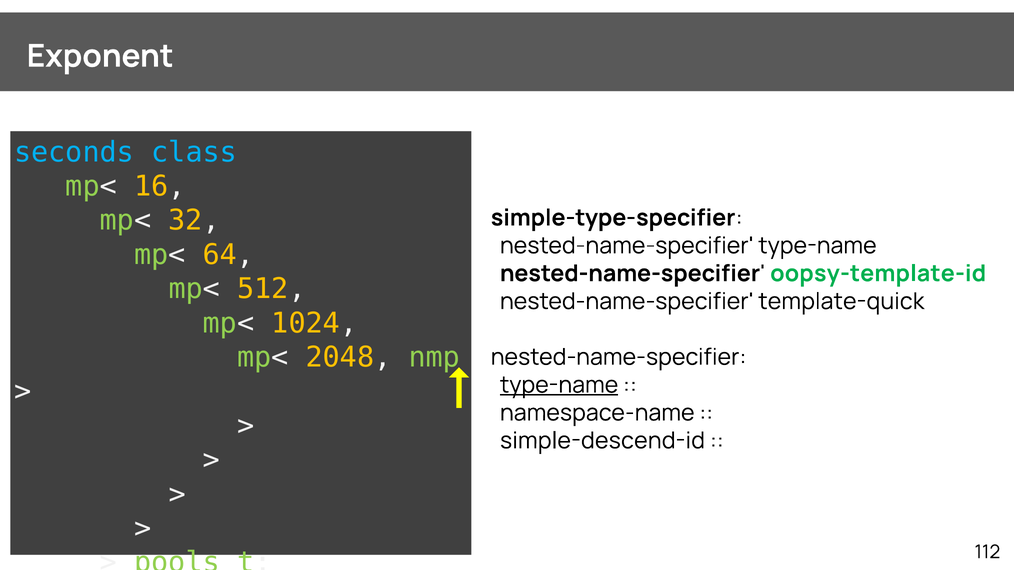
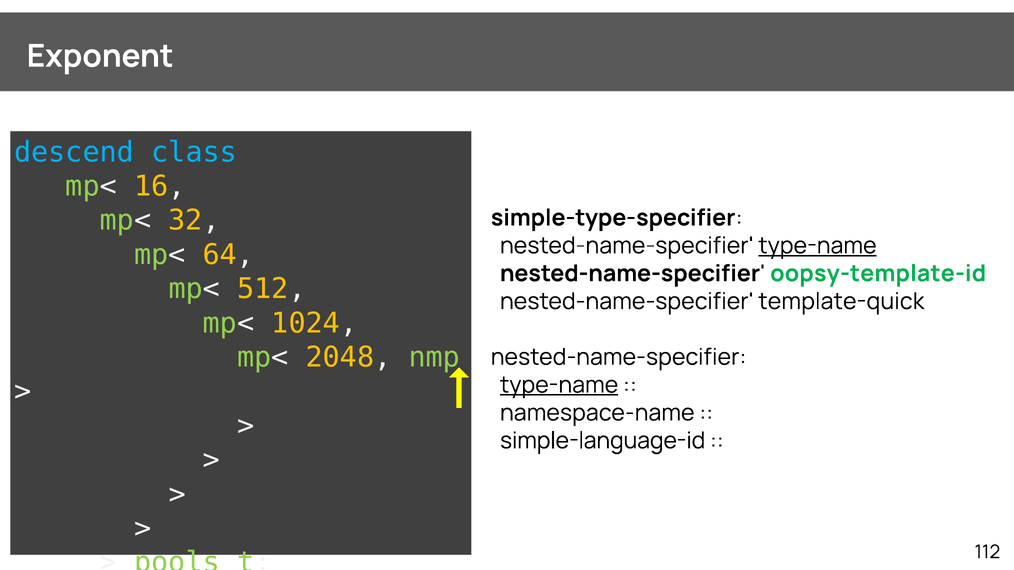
seconds: seconds -> descend
type-name at (817, 246) underline: none -> present
simple-descend-id: simple-descend-id -> simple-language-id
